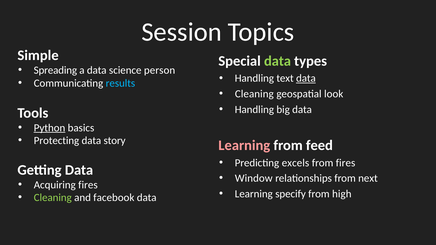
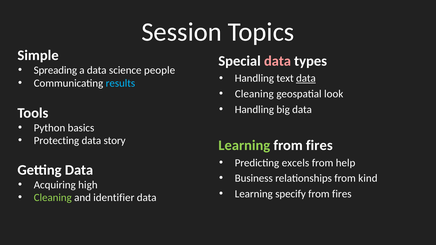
data at (277, 61) colour: light green -> pink
person: person -> people
Python underline: present -> none
Learning at (244, 145) colour: pink -> light green
feed at (319, 145): feed -> fires
from fires: fires -> help
Window: Window -> Business
next: next -> kind
Acquiring fires: fires -> high
high at (342, 194): high -> fires
facebook: facebook -> identifier
